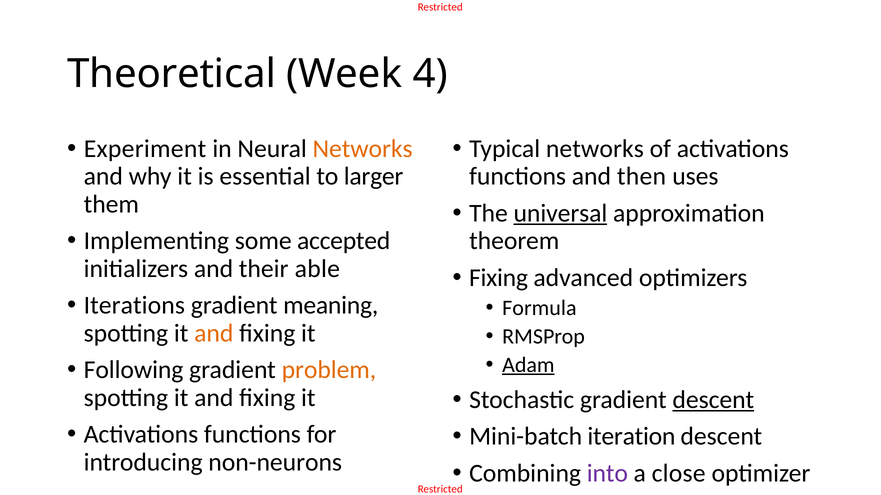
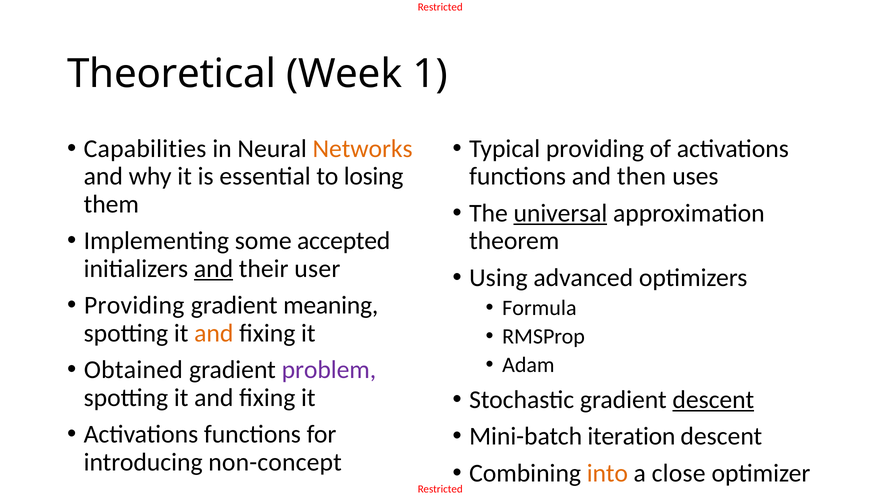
4: 4 -> 1
Experiment: Experiment -> Capabilities
Typical networks: networks -> providing
larger: larger -> losing
and at (214, 269) underline: none -> present
able: able -> user
Fixing at (499, 278): Fixing -> Using
Iterations at (134, 306): Iterations -> Providing
Adam underline: present -> none
Following: Following -> Obtained
problem colour: orange -> purple
non-neurons: non-neurons -> non-concept
into colour: purple -> orange
